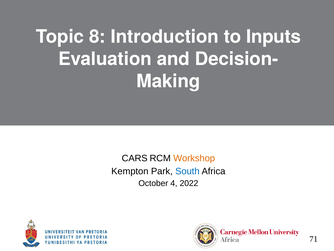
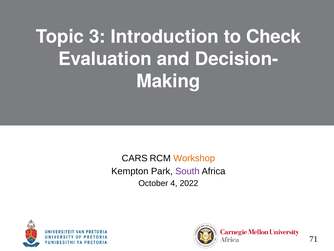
8: 8 -> 3
Inputs: Inputs -> Check
South colour: blue -> purple
